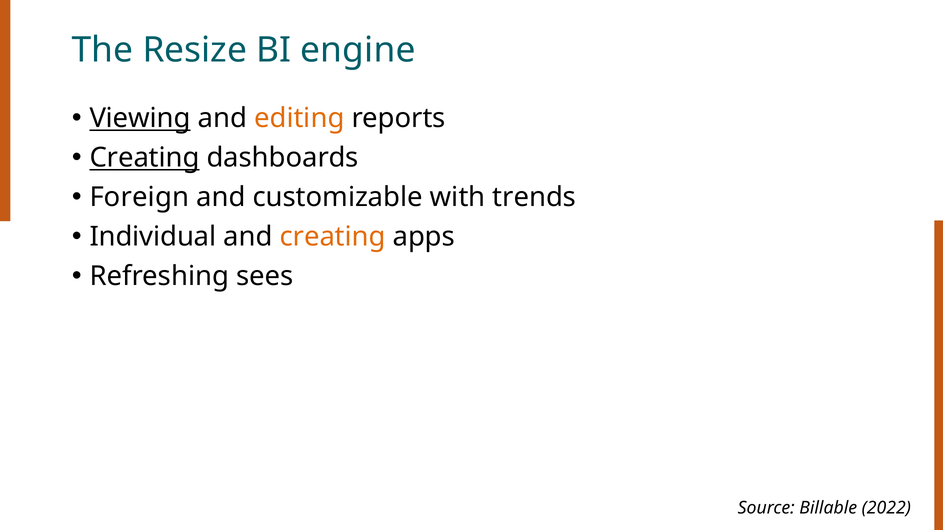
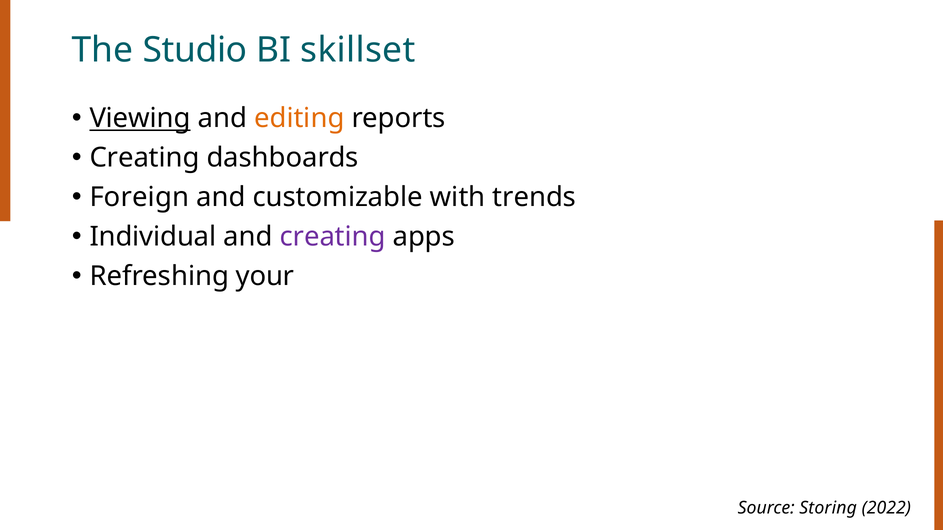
Resize: Resize -> Studio
engine: engine -> skillset
Creating at (145, 158) underline: present -> none
creating at (333, 237) colour: orange -> purple
sees: sees -> your
Billable: Billable -> Storing
